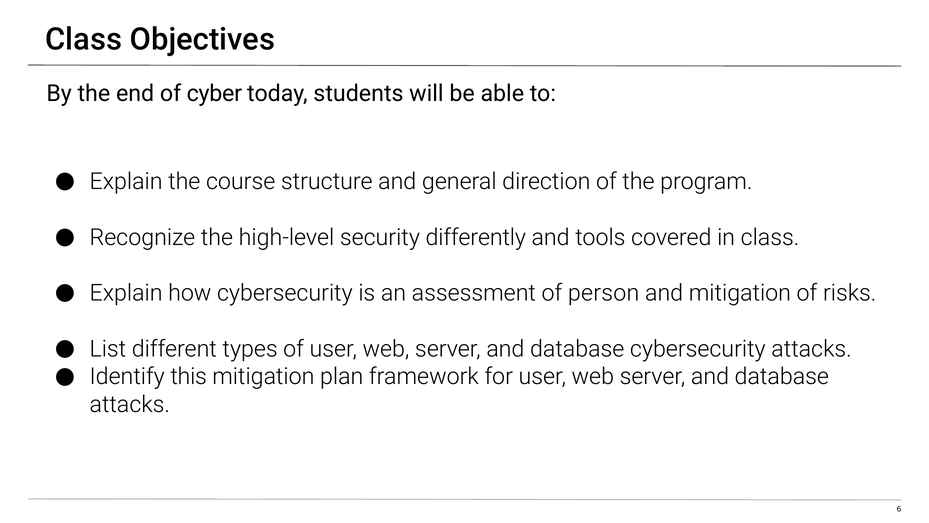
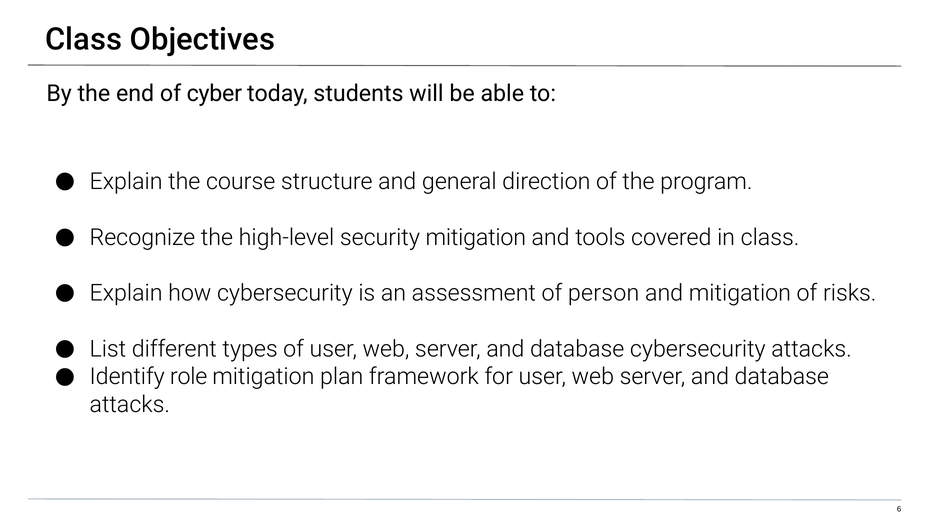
security differently: differently -> mitigation
this: this -> role
